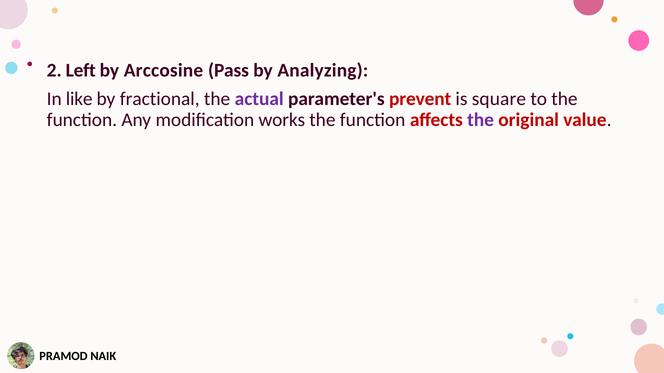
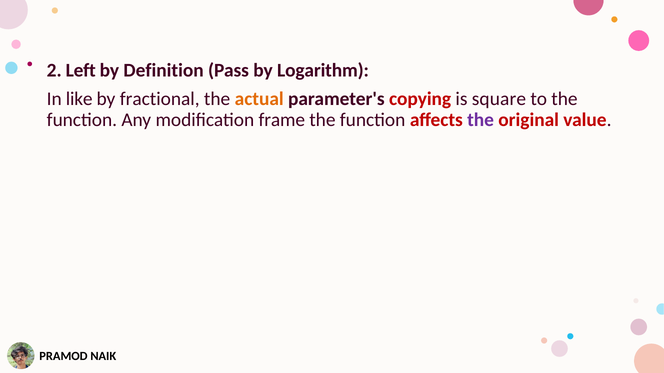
Arccosine: Arccosine -> Definition
Analyzing: Analyzing -> Logarithm
actual colour: purple -> orange
prevent: prevent -> copying
works: works -> frame
